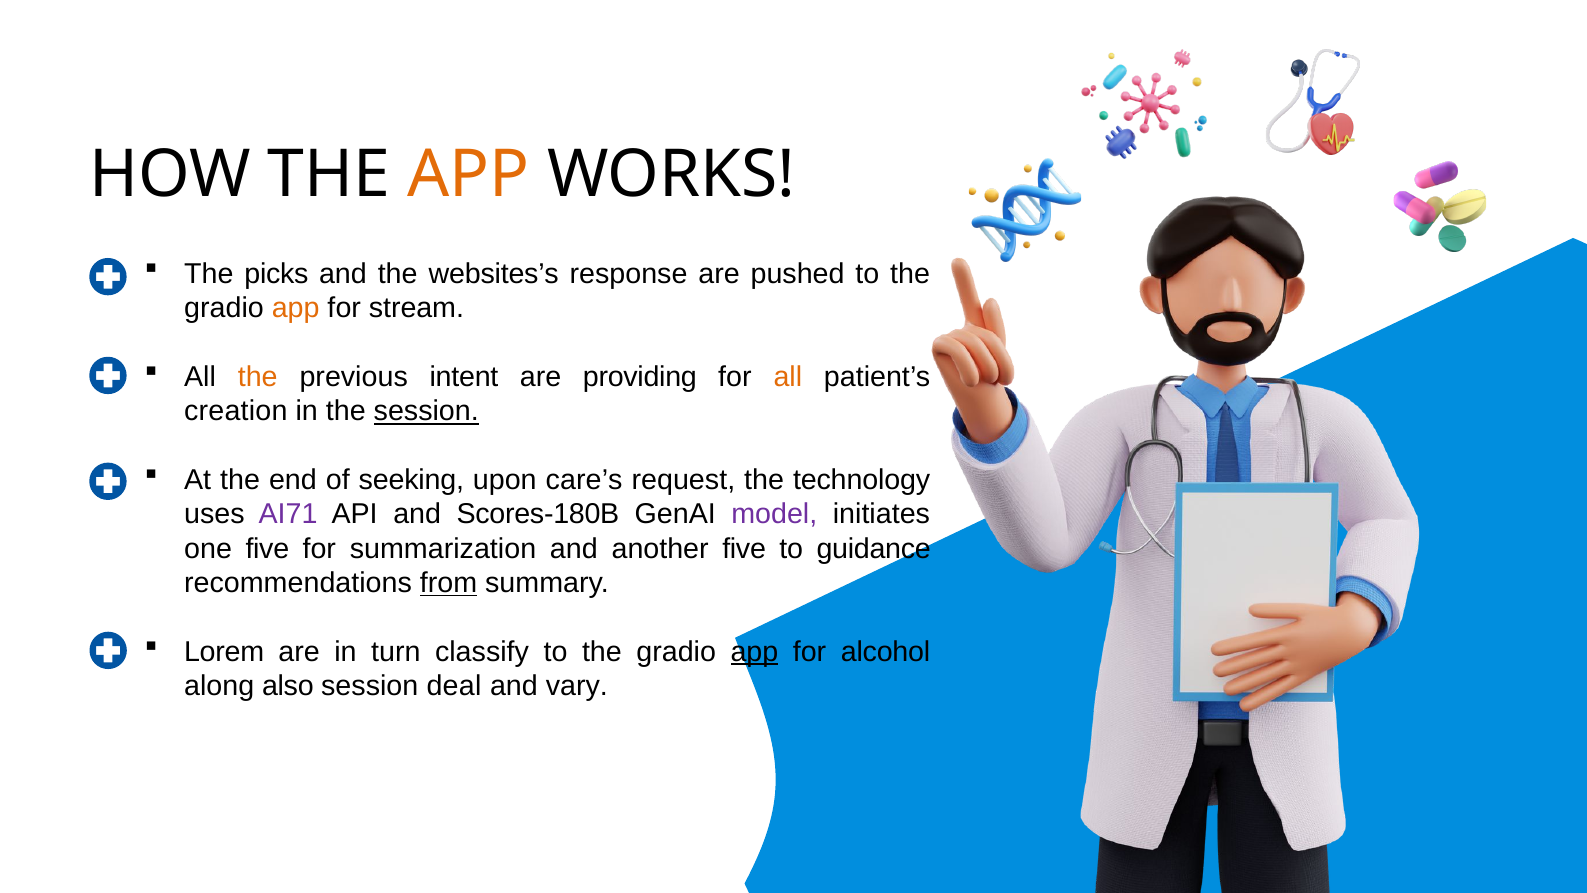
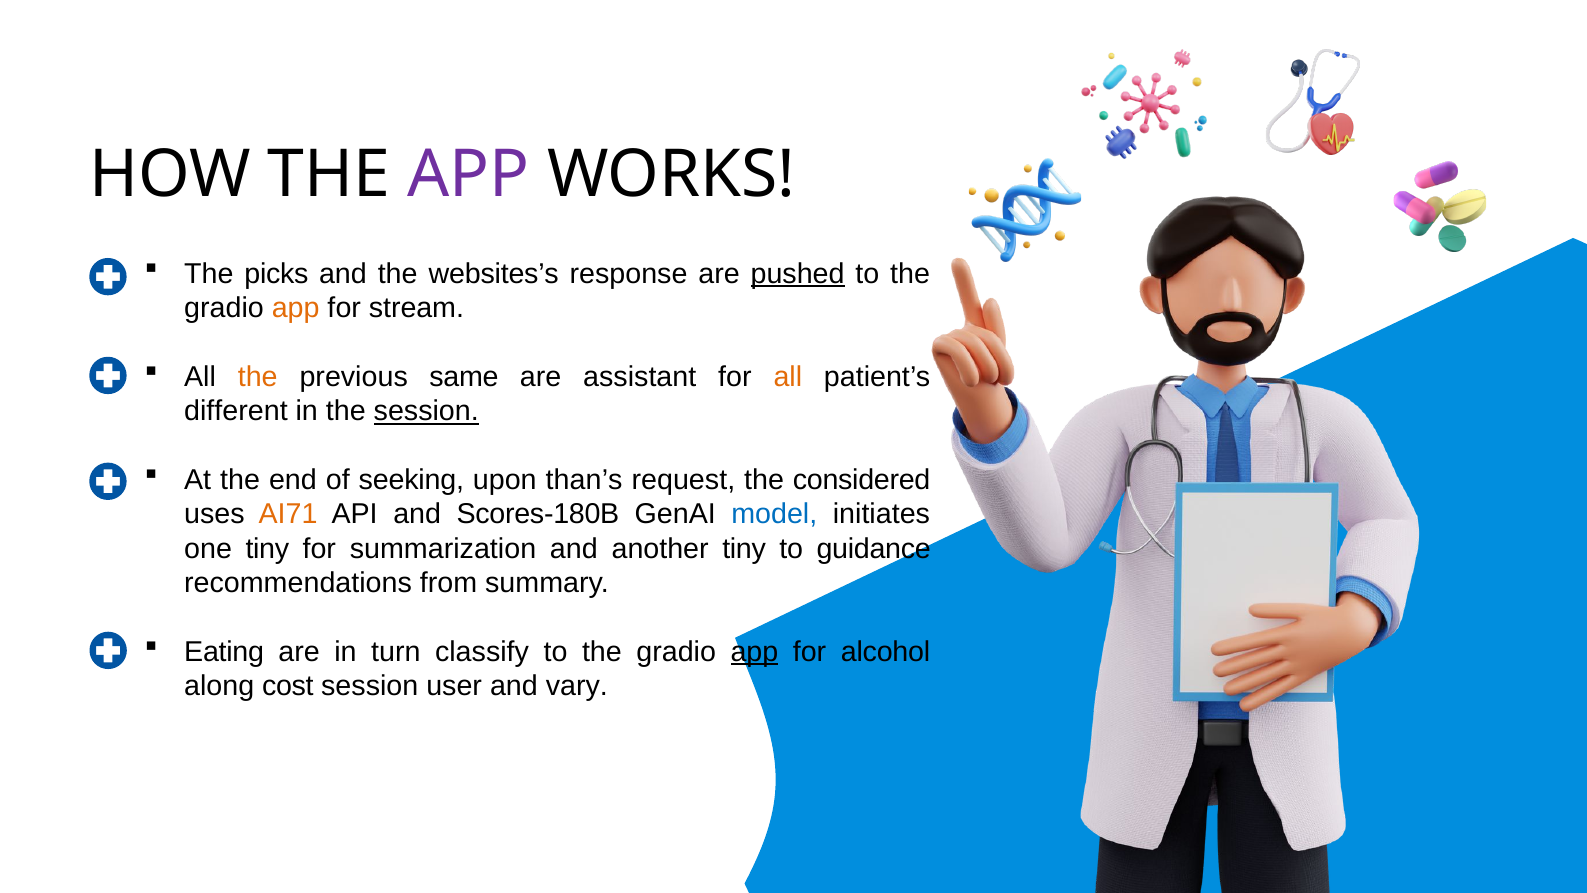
APP at (469, 175) colour: orange -> purple
pushed underline: none -> present
intent: intent -> same
providing: providing -> assistant
creation: creation -> different
care’s: care’s -> than’s
technology: technology -> considered
AI71 colour: purple -> orange
model colour: purple -> blue
one five: five -> tiny
another five: five -> tiny
from underline: present -> none
Lorem: Lorem -> Eating
also: also -> cost
deal: deal -> user
